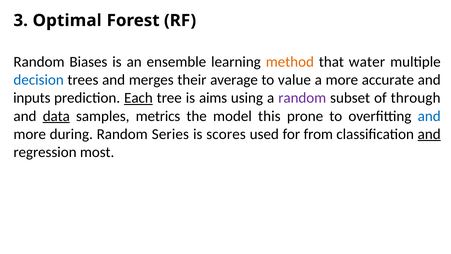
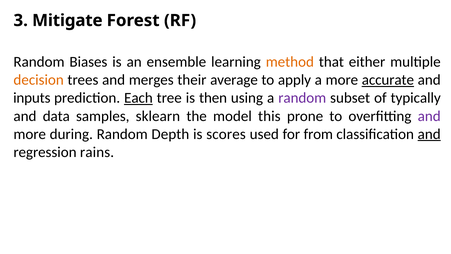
Optimal: Optimal -> Mitigate
water: water -> either
decision colour: blue -> orange
value: value -> apply
accurate underline: none -> present
aims: aims -> then
through: through -> typically
data underline: present -> none
metrics: metrics -> sklearn
and at (429, 116) colour: blue -> purple
Series: Series -> Depth
most: most -> rains
